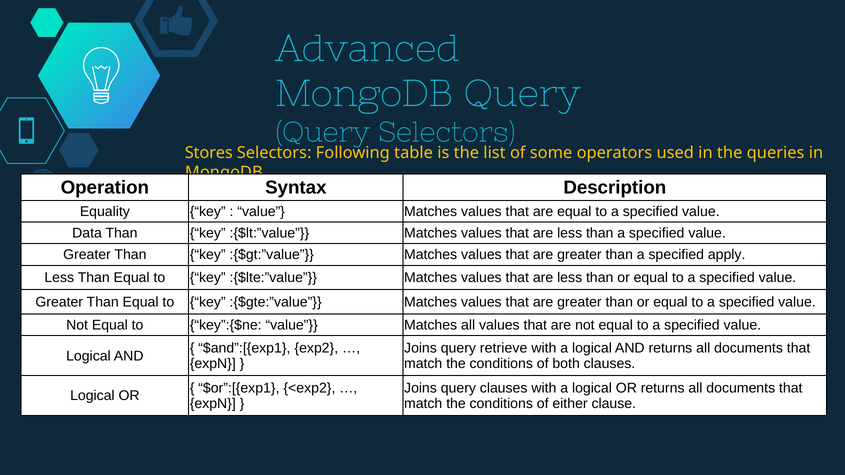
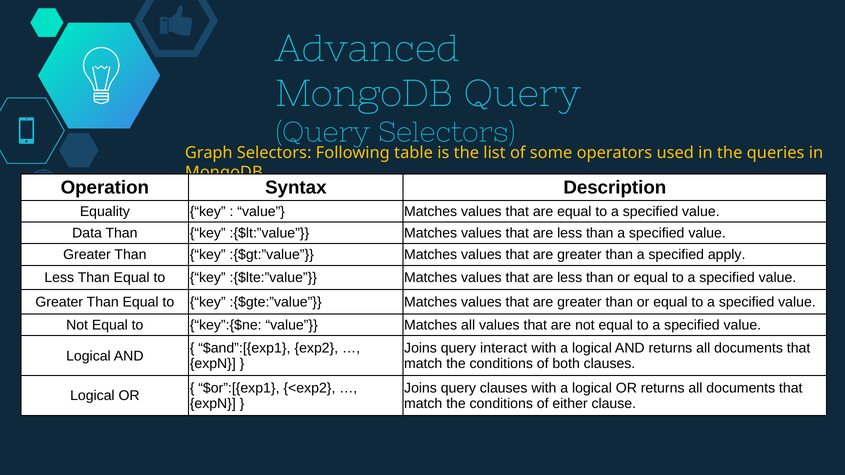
Stores: Stores -> Graph
retrieve: retrieve -> interact
